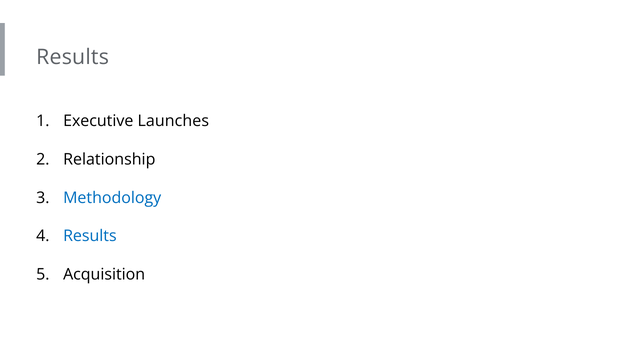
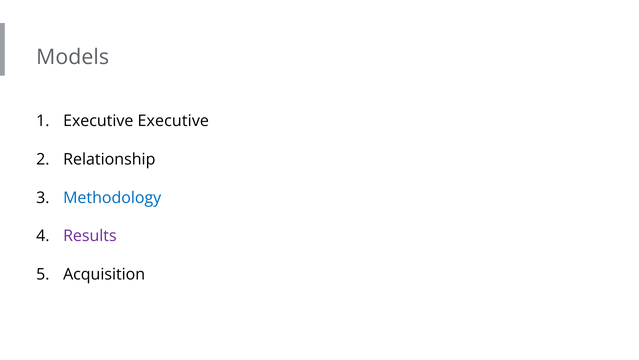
Results at (73, 57): Results -> Models
Executive Launches: Launches -> Executive
Results at (90, 236) colour: blue -> purple
